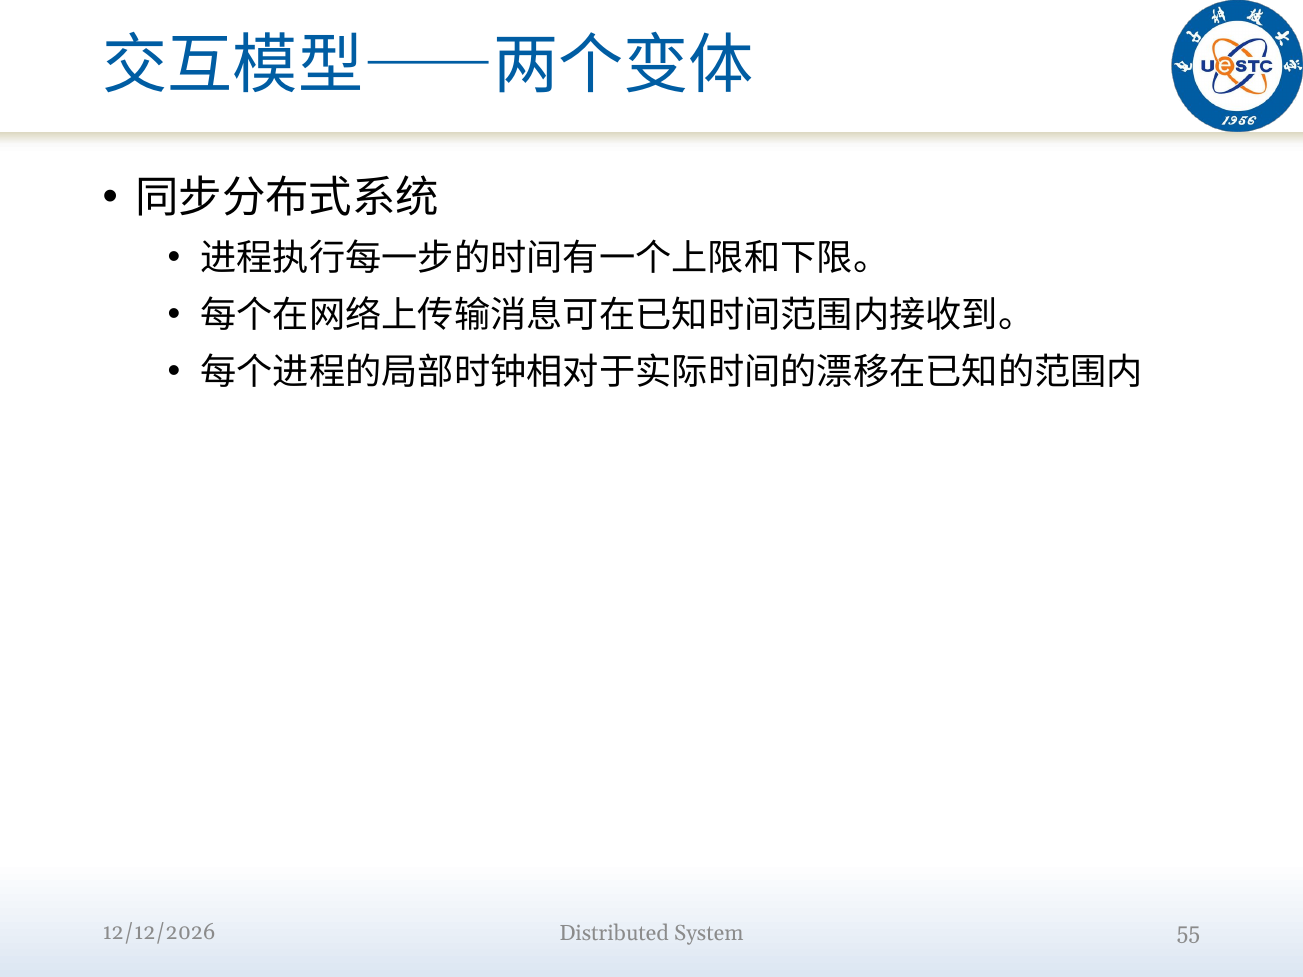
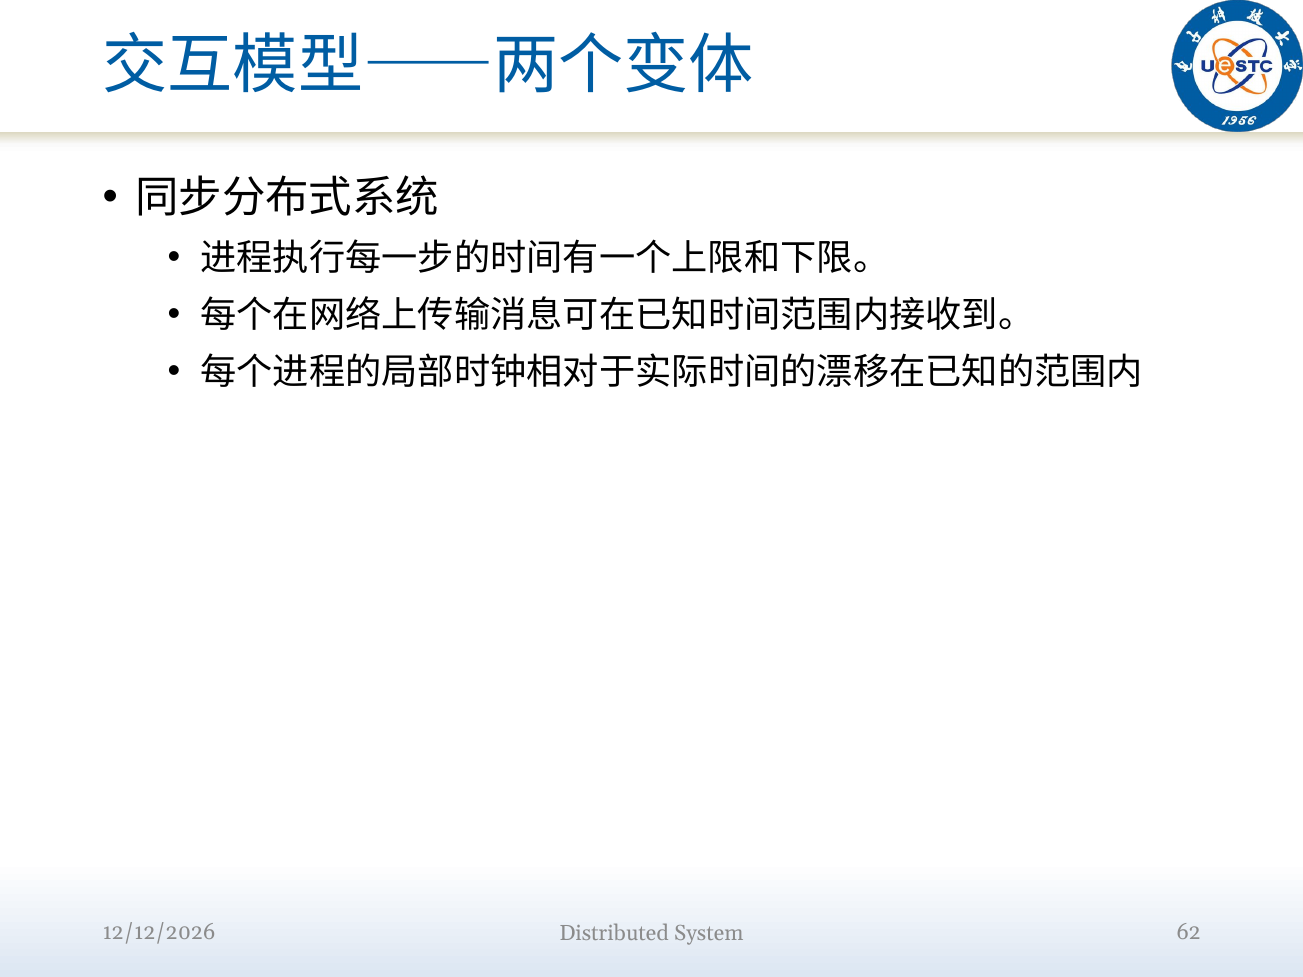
55: 55 -> 62
